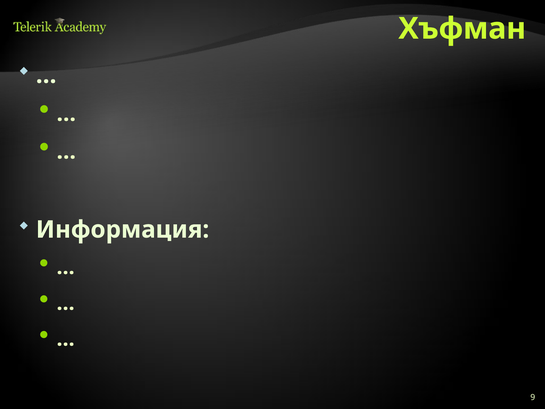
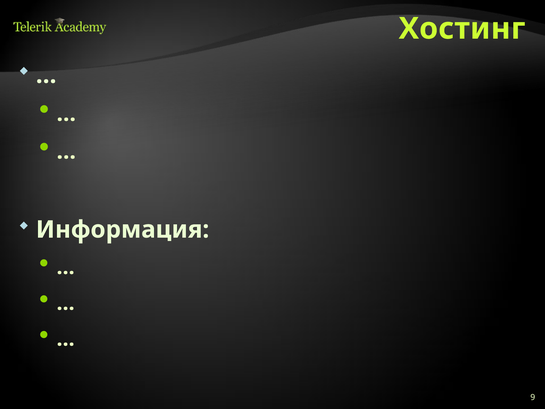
Хъфман: Хъфман -> Хостинг
